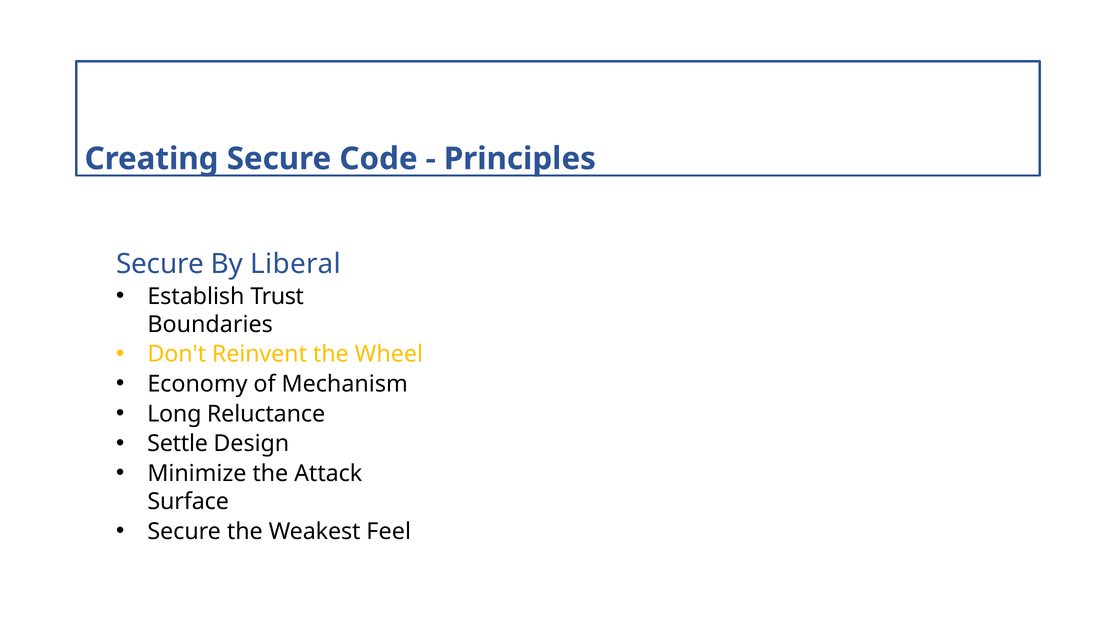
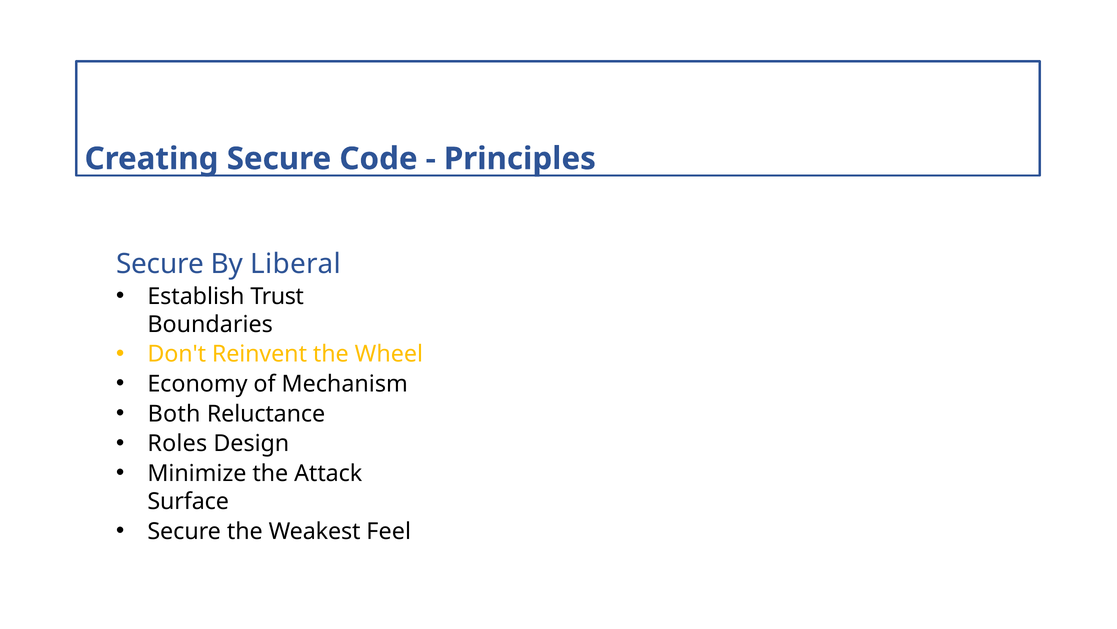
Long: Long -> Both
Settle: Settle -> Roles
